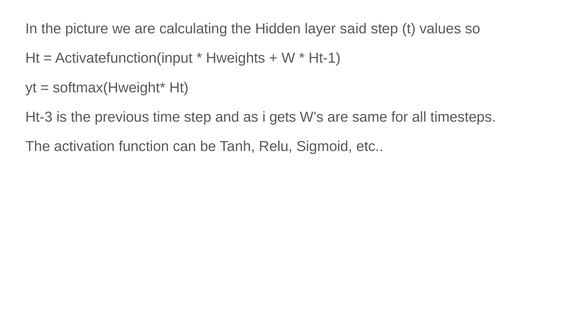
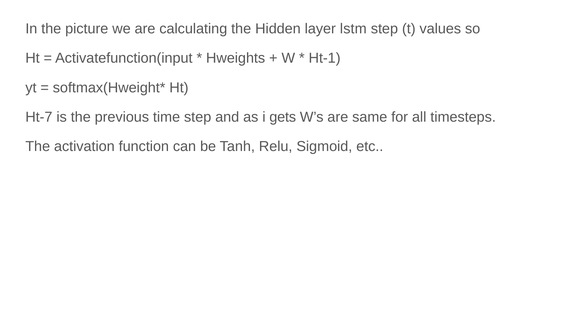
said: said -> lstm
Ht-3: Ht-3 -> Ht-7
